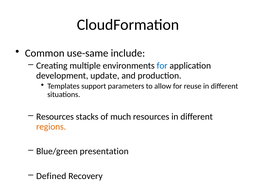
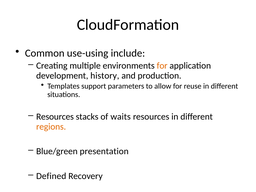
use-same: use-same -> use-using
for at (162, 66) colour: blue -> orange
update: update -> history
much: much -> waits
